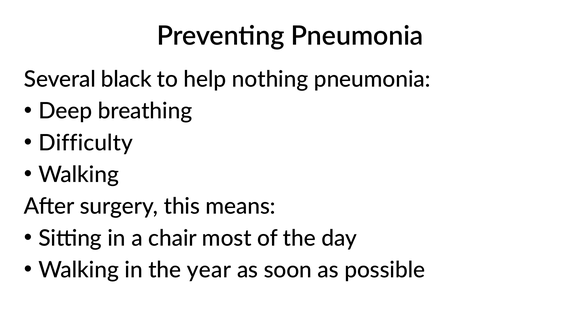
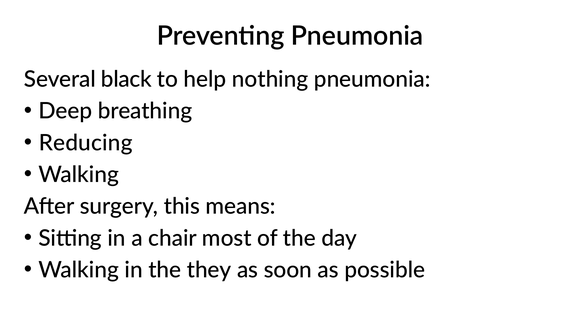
Difficulty: Difficulty -> Reducing
year: year -> they
